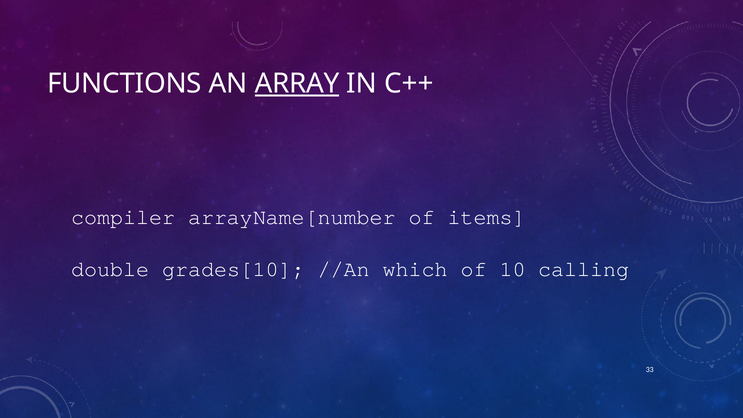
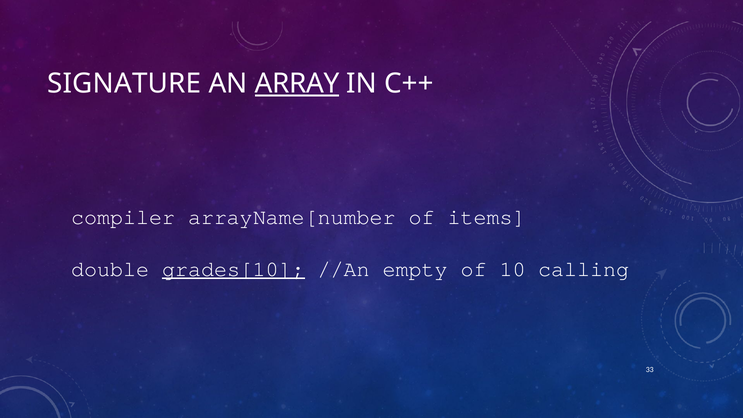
FUNCTIONS: FUNCTIONS -> SIGNATURE
grades[10 underline: none -> present
which: which -> empty
